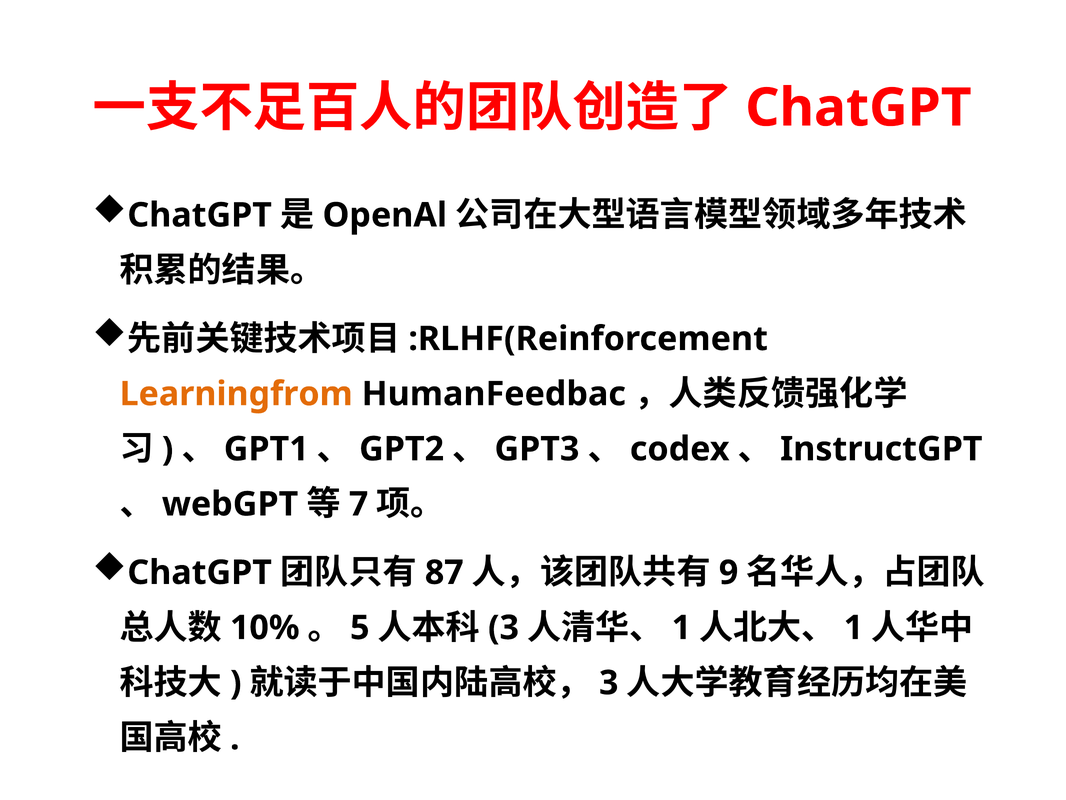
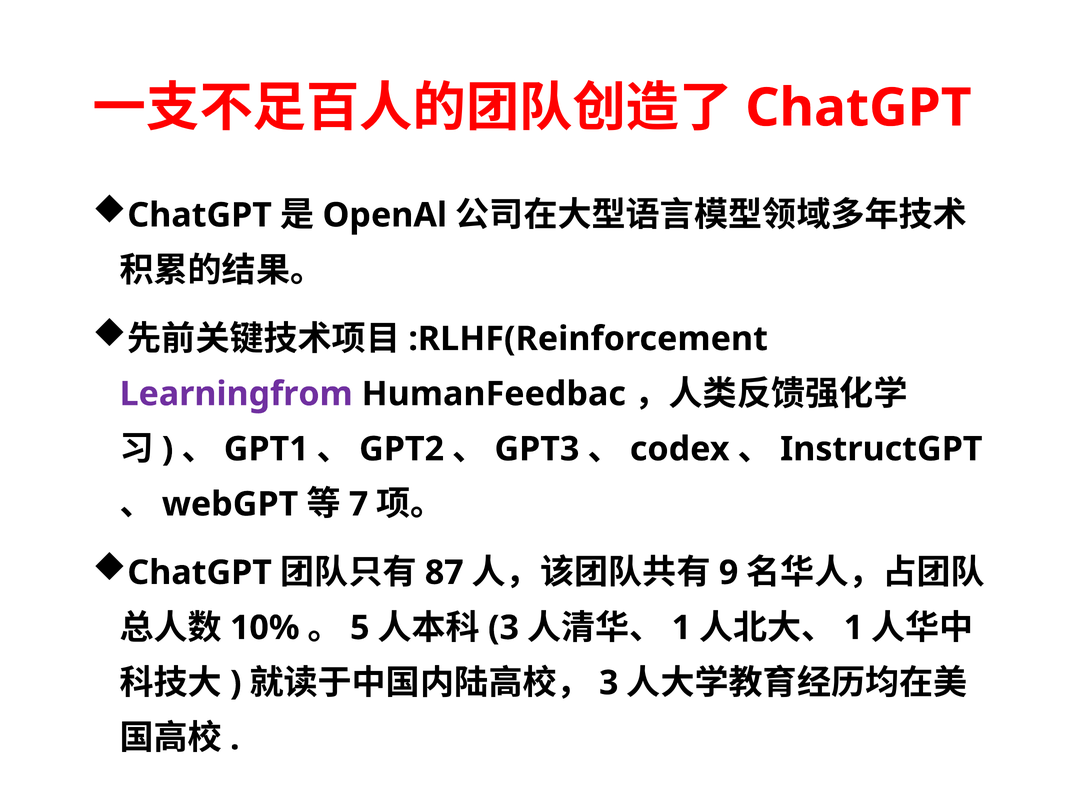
Learningfrom colour: orange -> purple
